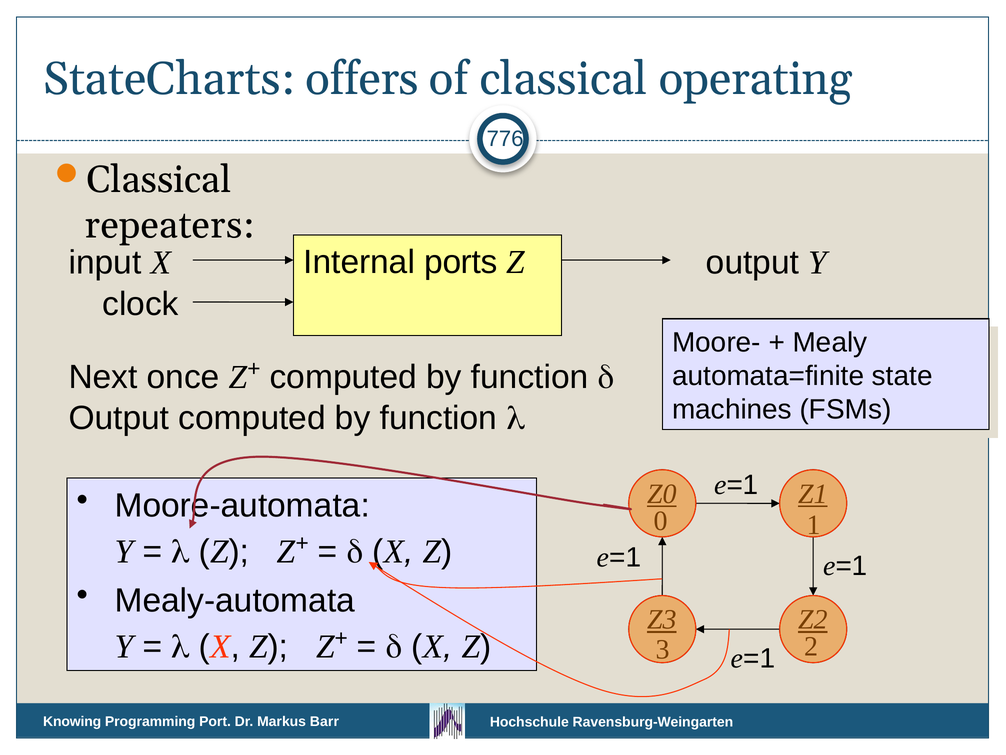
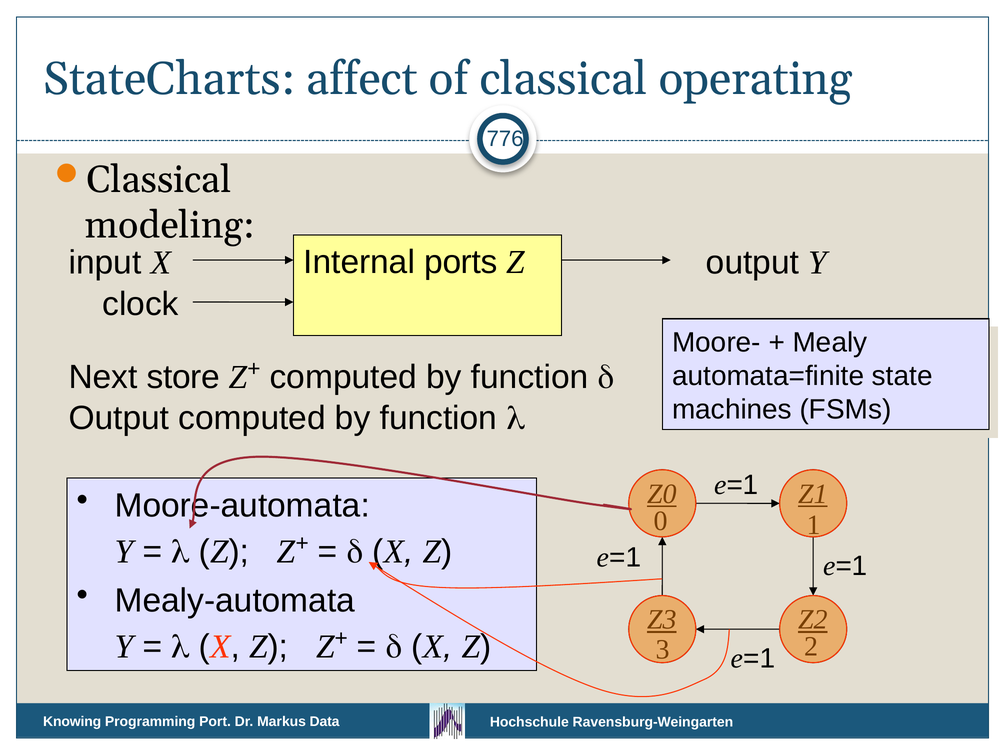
offers: offers -> affect
repeaters: repeaters -> modeling
once: once -> store
Barr: Barr -> Data
